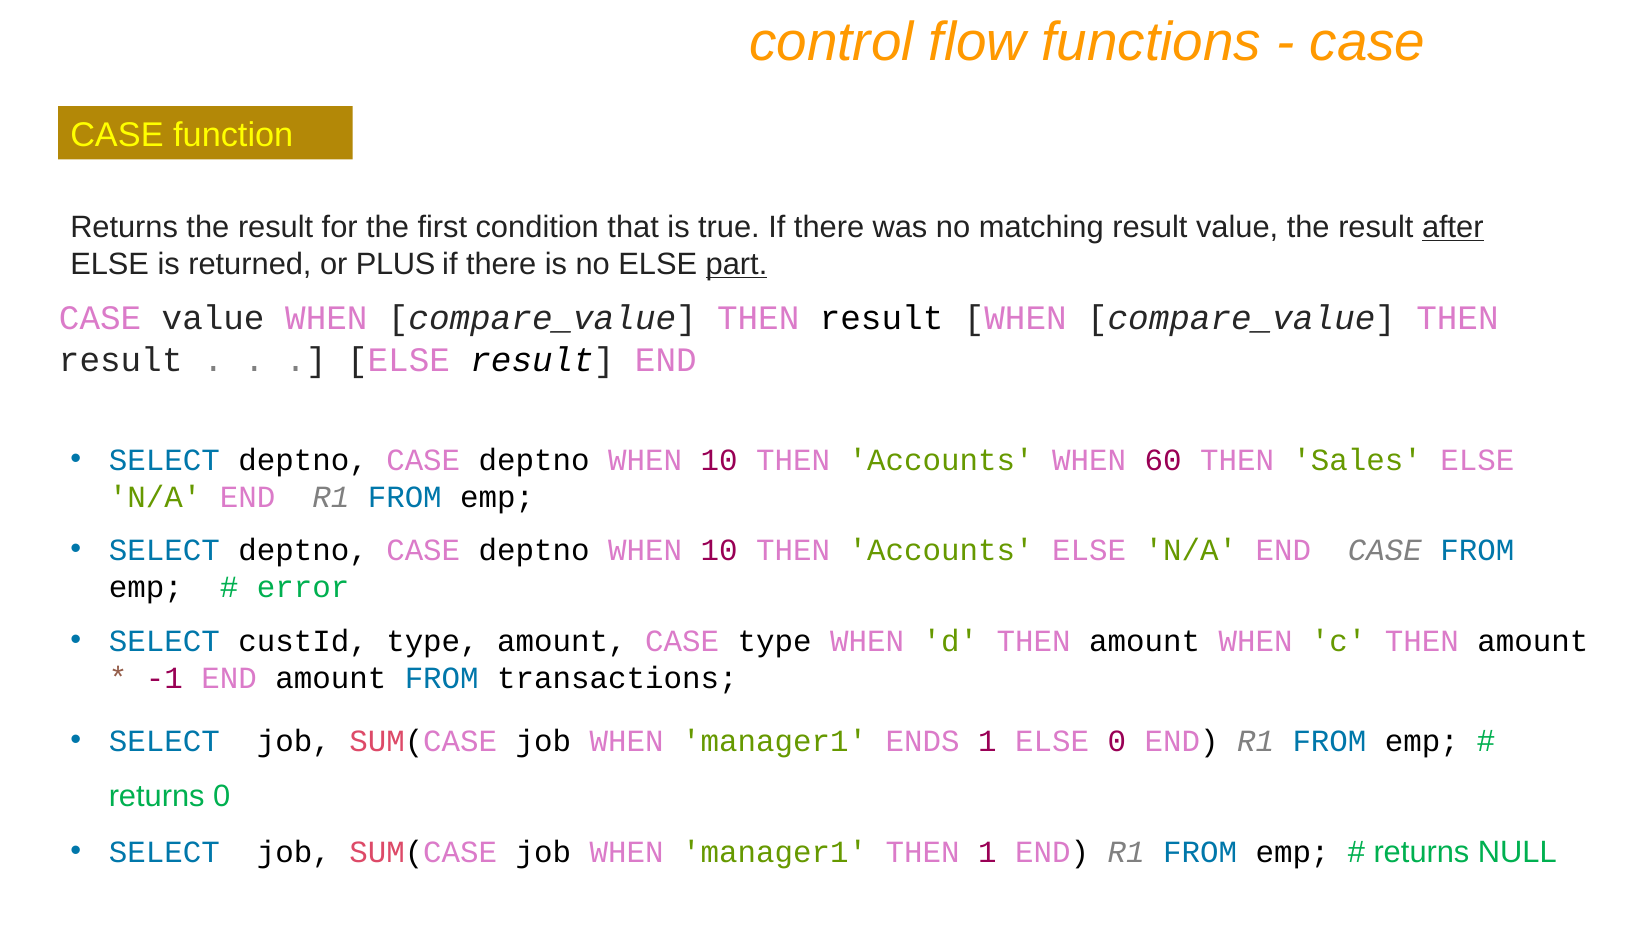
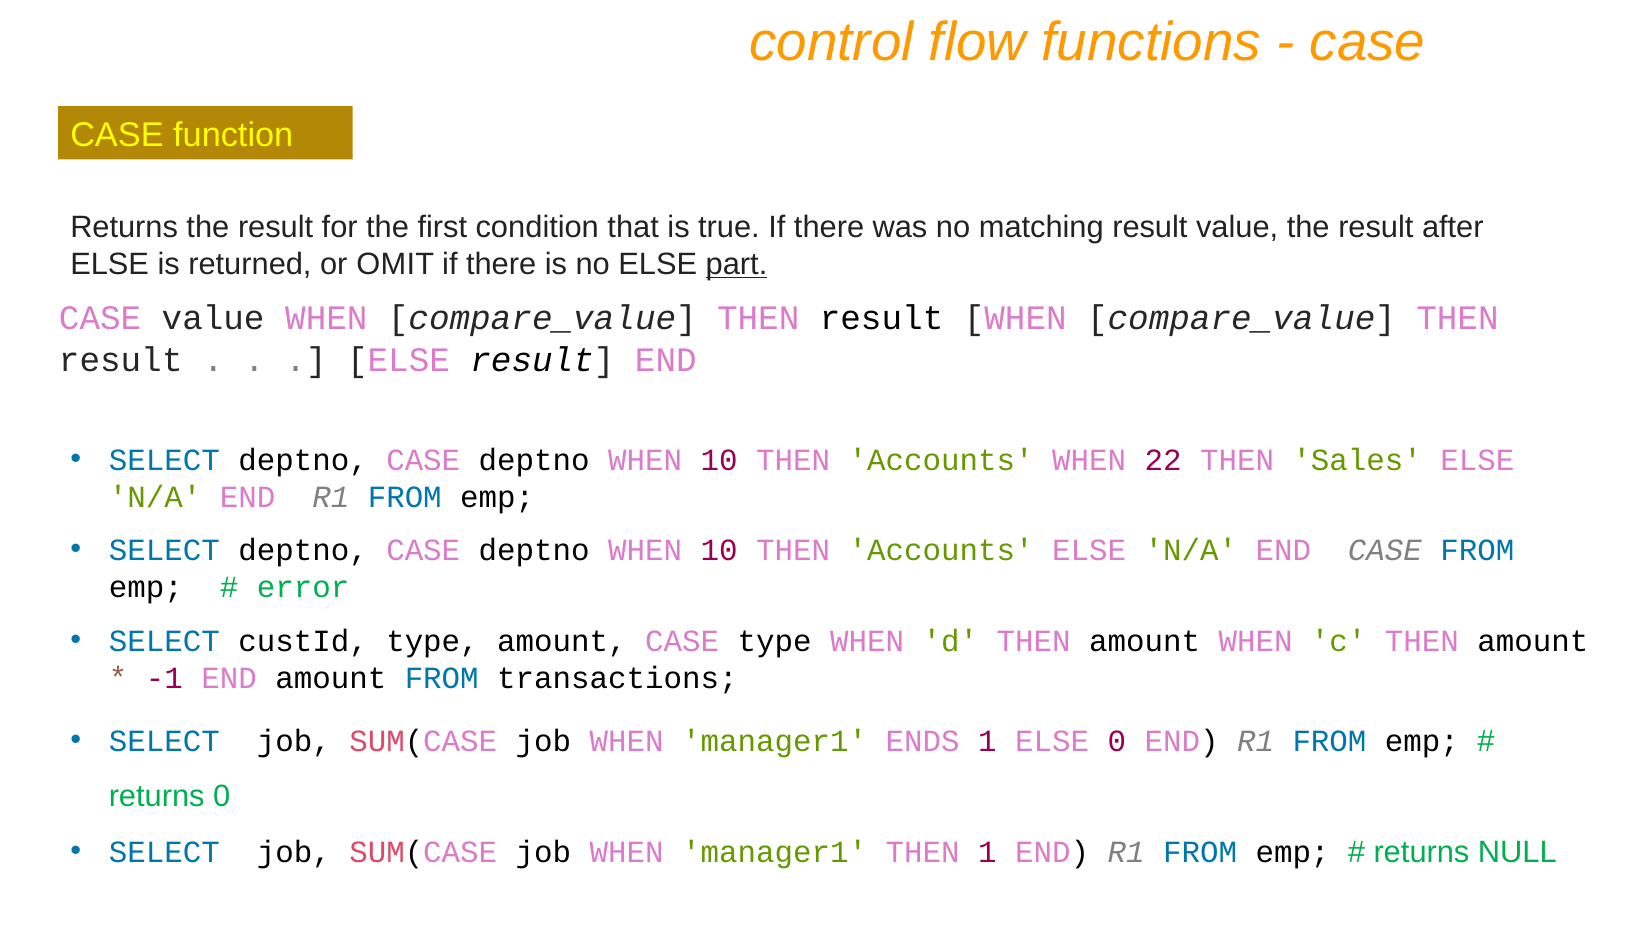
after underline: present -> none
PLUS: PLUS -> OMIT
60: 60 -> 22
